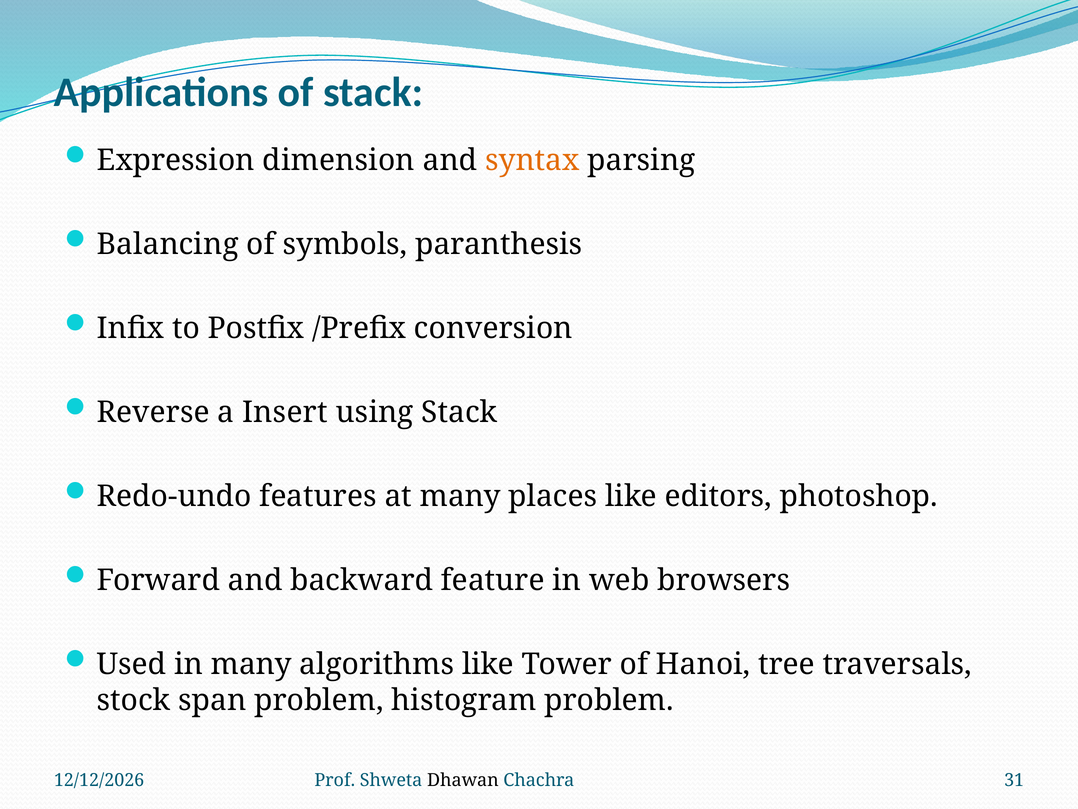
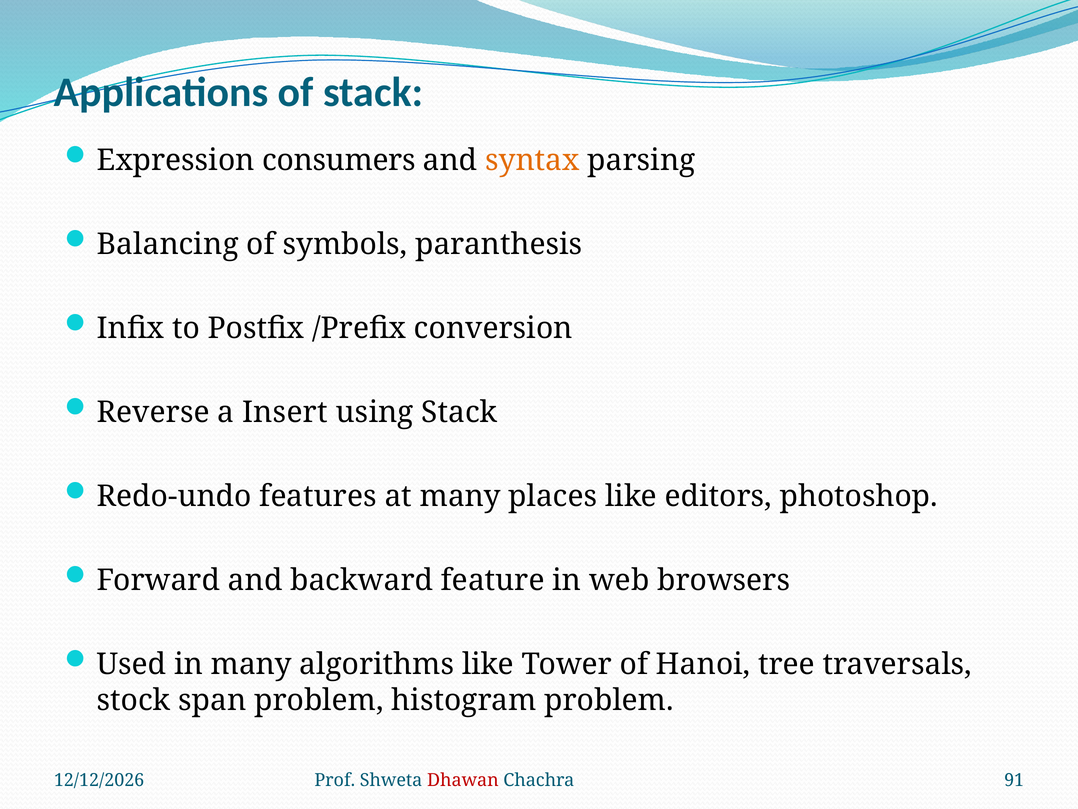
dimension: dimension -> consumers
Dhawan colour: black -> red
31: 31 -> 91
